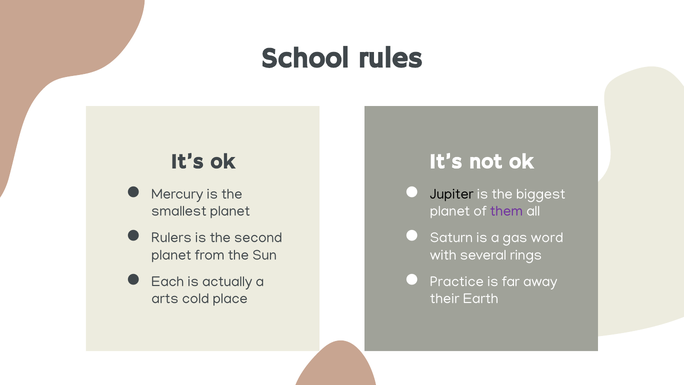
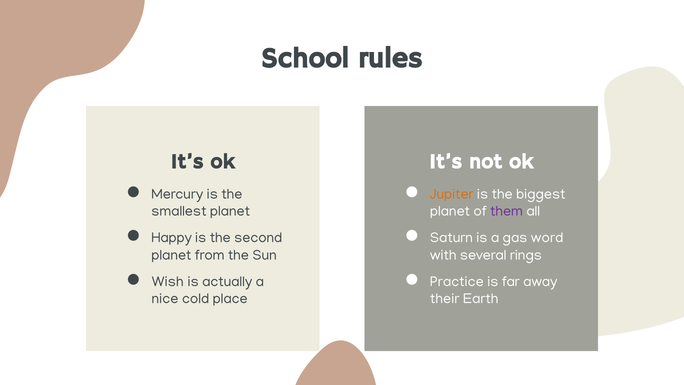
Jupiter colour: black -> orange
Rulers: Rulers -> Happy
Each: Each -> Wish
arts: arts -> nice
